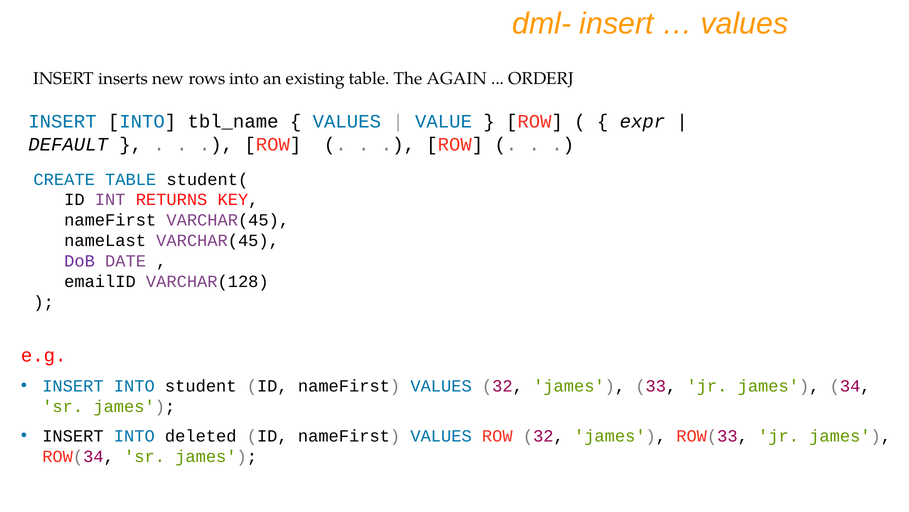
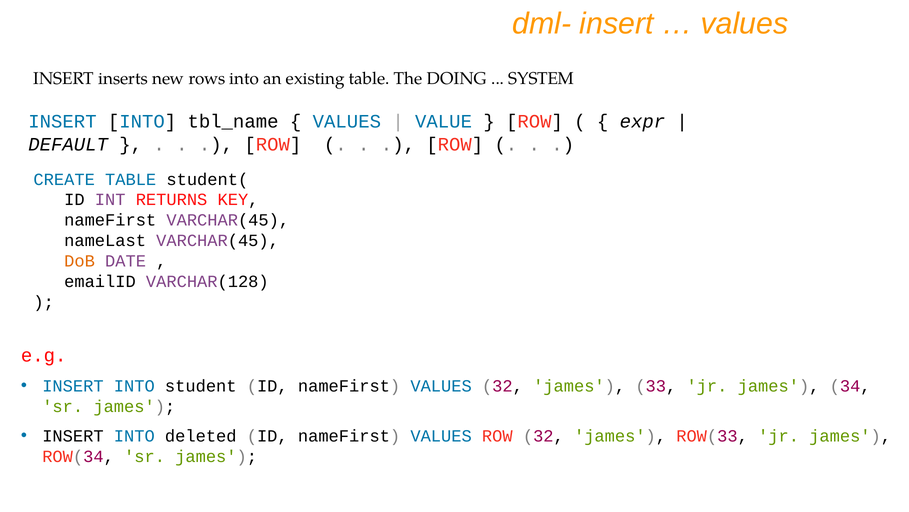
AGAIN: AGAIN -> DOING
ORDERJ: ORDERJ -> SYSTEM
DoB colour: purple -> orange
